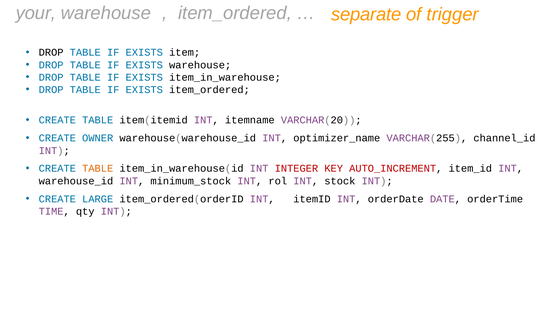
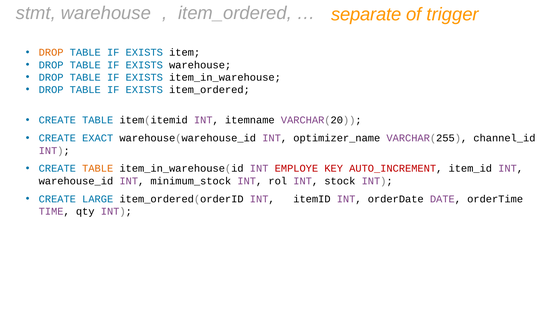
your: your -> stmt
DROP at (51, 52) colour: black -> orange
OWNER: OWNER -> EXACT
INTEGER: INTEGER -> EMPLOYE
